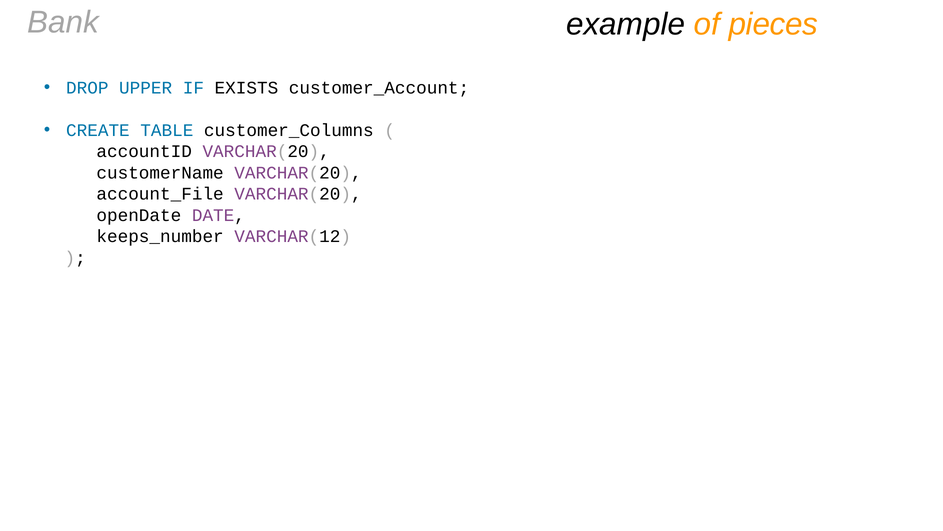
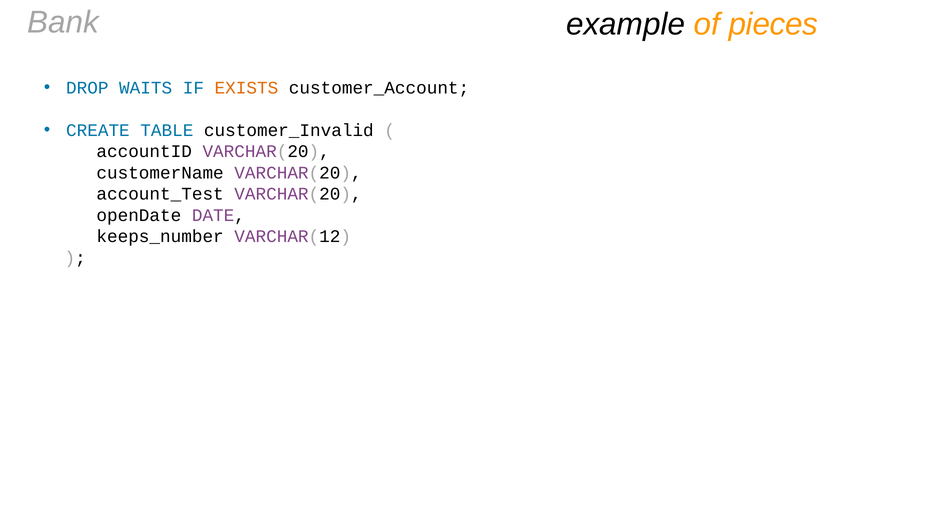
UPPER: UPPER -> WAITS
EXISTS colour: black -> orange
customer_Columns: customer_Columns -> customer_Invalid
account_File: account_File -> account_Test
